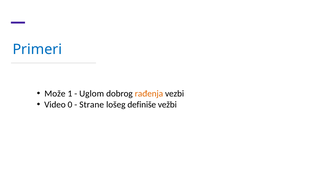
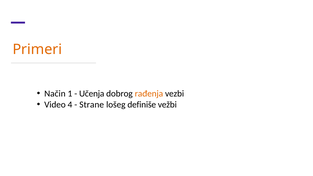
Primeri colour: blue -> orange
Može: Može -> Način
Uglom: Uglom -> Učenja
0: 0 -> 4
